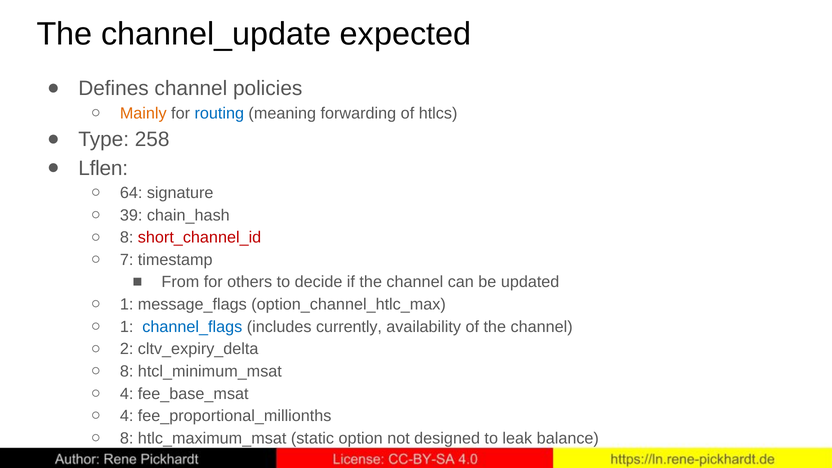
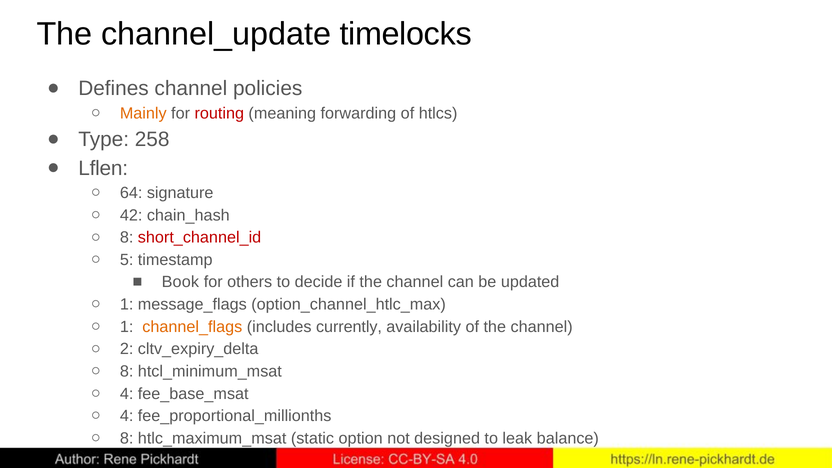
expected: expected -> timelocks
routing colour: blue -> red
39: 39 -> 42
7: 7 -> 5
From: From -> Book
channel_flags colour: blue -> orange
